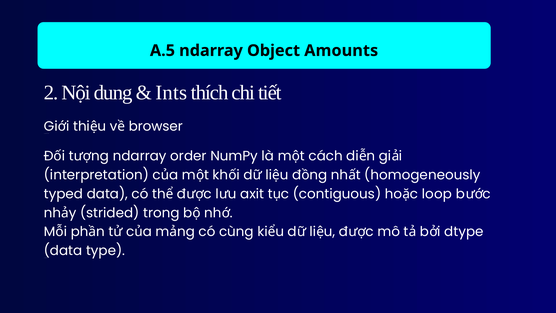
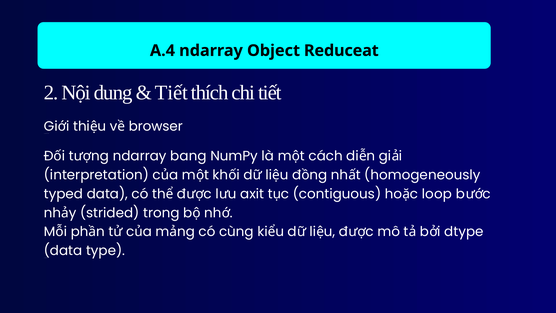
A.5: A.5 -> A.4
Amounts: Amounts -> Reduceat
Ints at (171, 93): Ints -> Tiết
order: order -> bang
